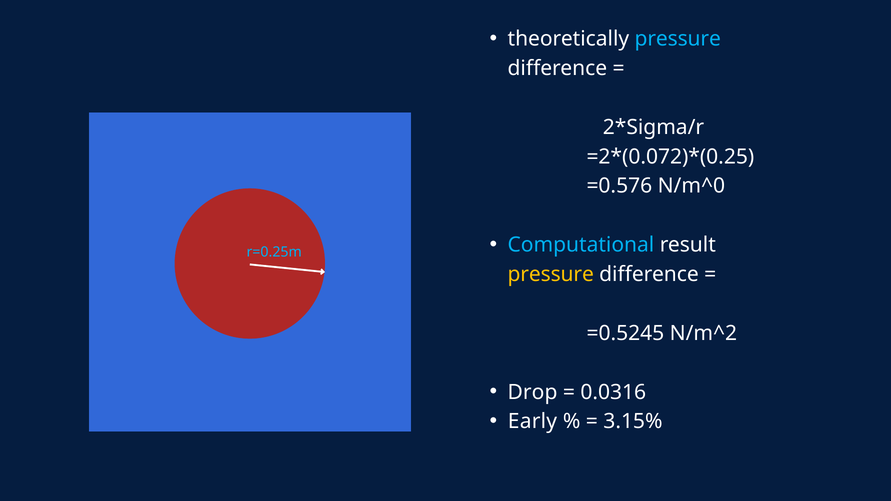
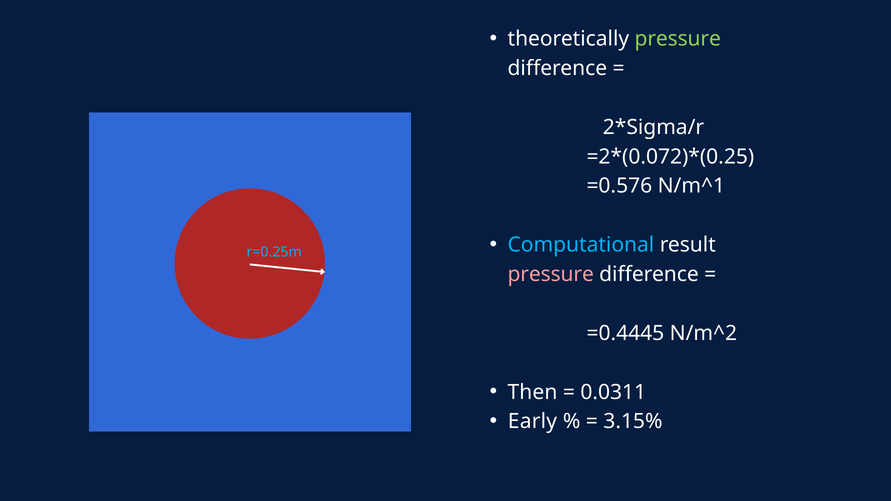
pressure at (678, 39) colour: light blue -> light green
N/m^0: N/m^0 -> N/m^1
pressure at (551, 274) colour: yellow -> pink
=0.5245: =0.5245 -> =0.4445
Drop: Drop -> Then
0.0316: 0.0316 -> 0.0311
